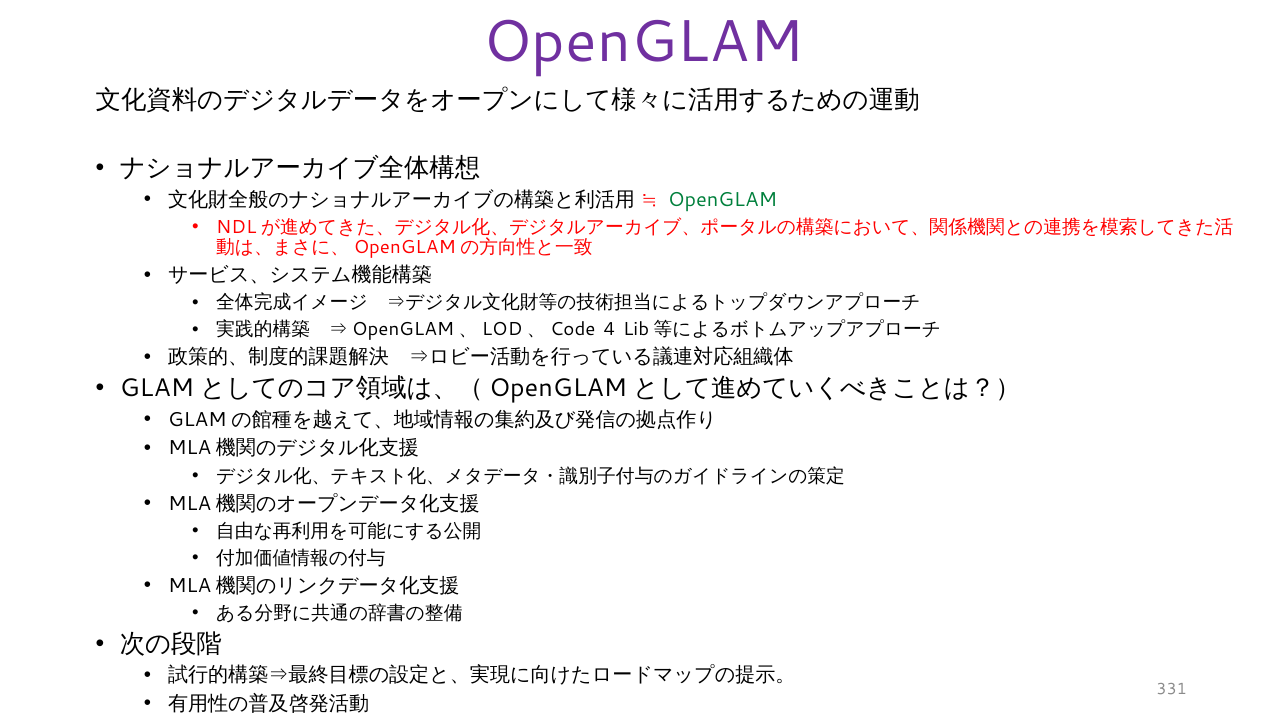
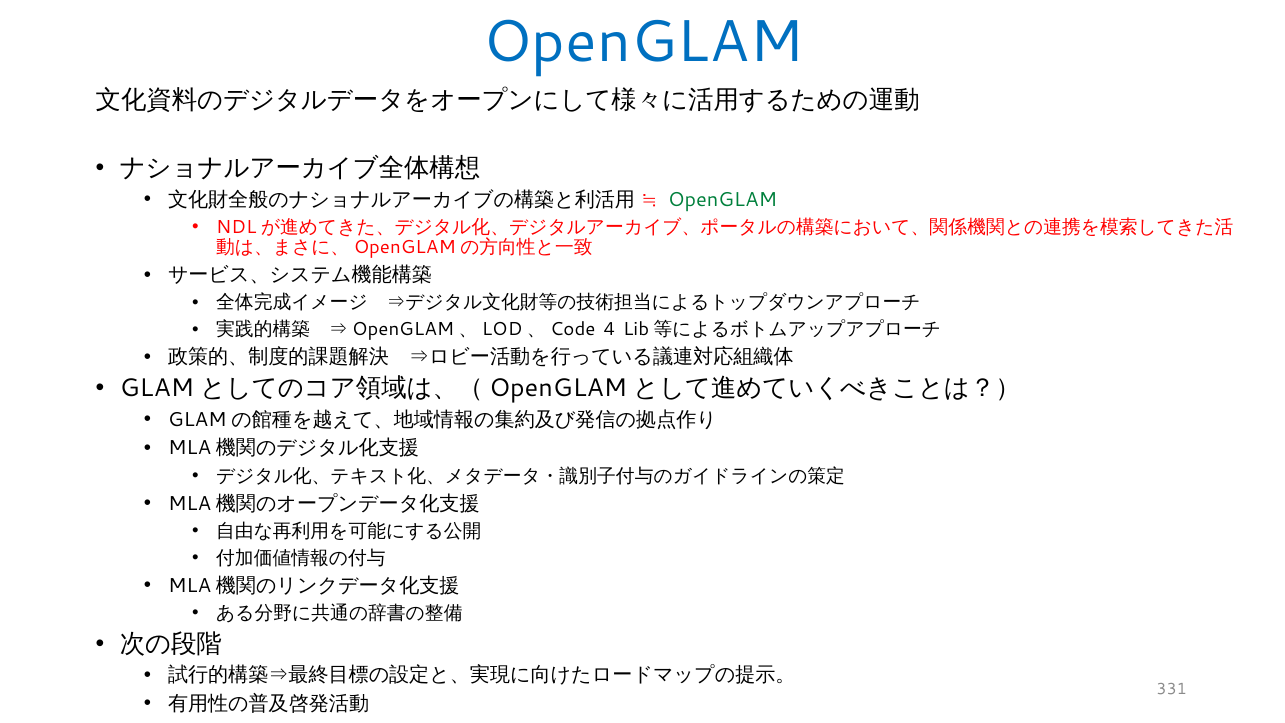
OpenGLAM at (643, 42) colour: purple -> blue
